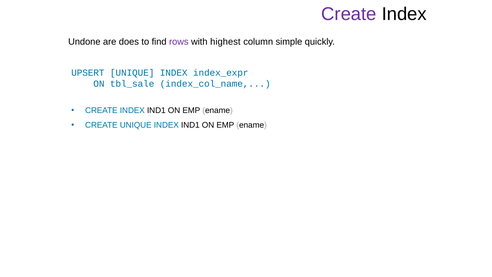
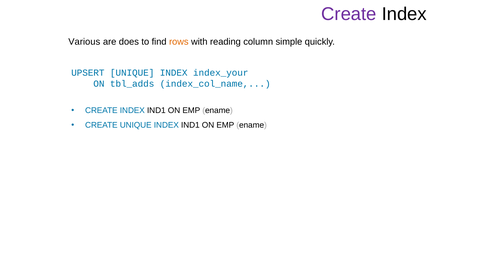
Undone: Undone -> Various
rows colour: purple -> orange
highest: highest -> reading
index_expr: index_expr -> index_your
tbl_sale: tbl_sale -> tbl_adds
